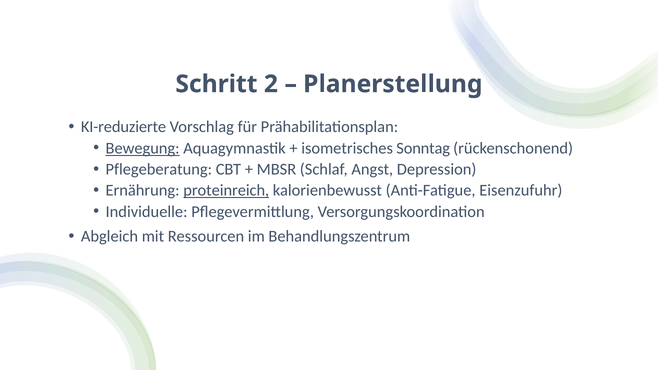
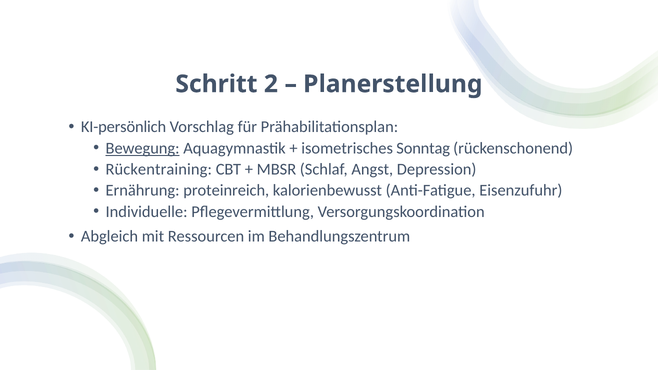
KI-reduzierte: KI-reduzierte -> KI-persönlich
Pflegeberatung: Pflegeberatung -> Rückentraining
proteinreich underline: present -> none
